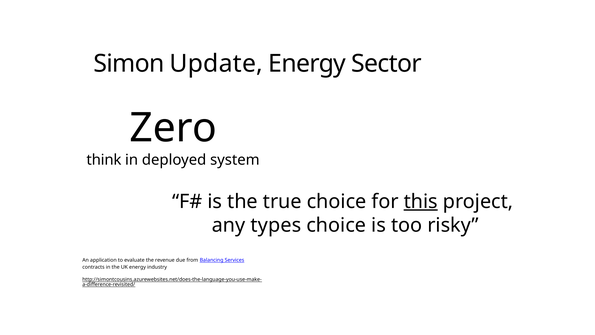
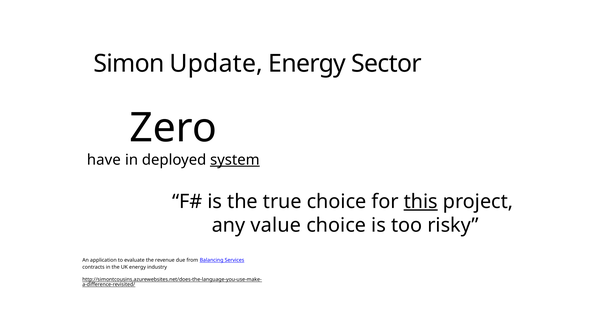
think: think -> have
system underline: none -> present
types: types -> value
